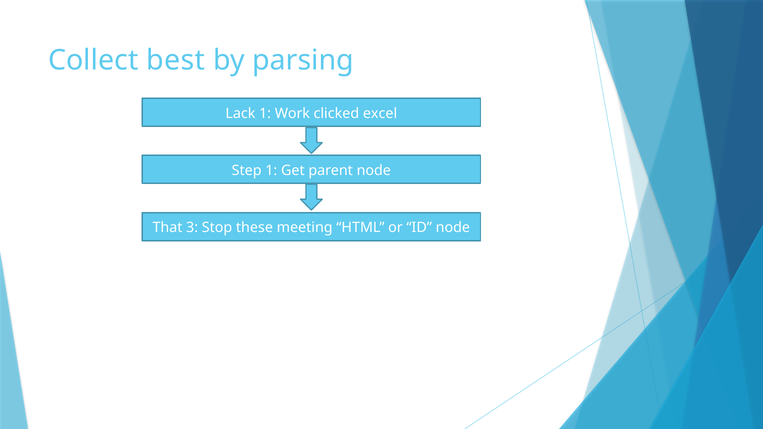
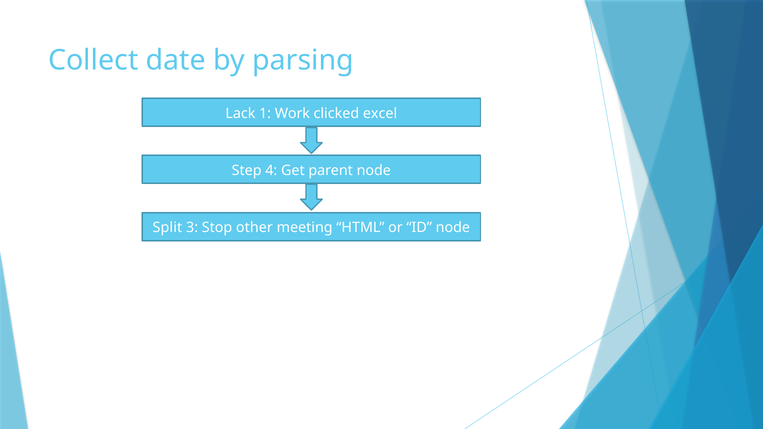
best: best -> date
Step 1: 1 -> 4
That: That -> Split
these: these -> other
